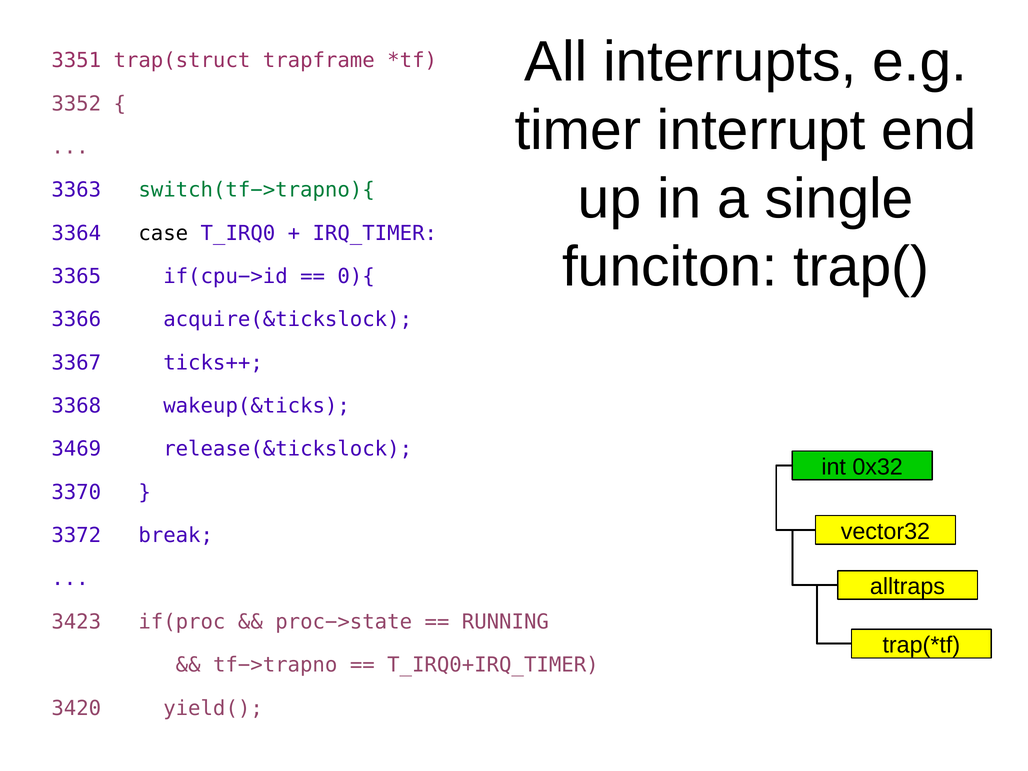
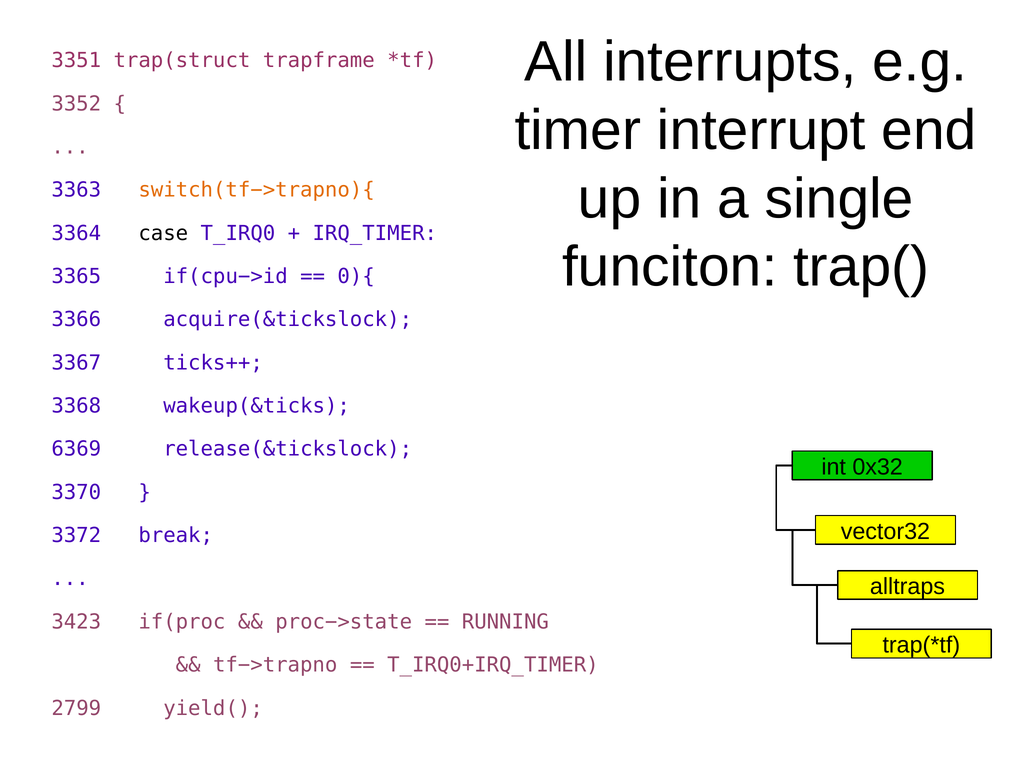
switch(tf−>trapno){ colour: green -> orange
3469: 3469 -> 6369
3420: 3420 -> 2799
